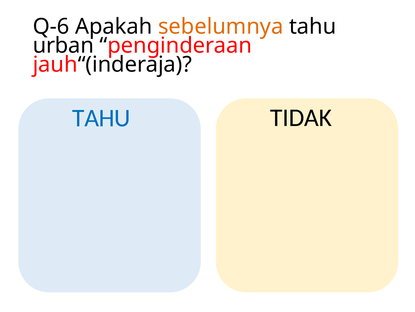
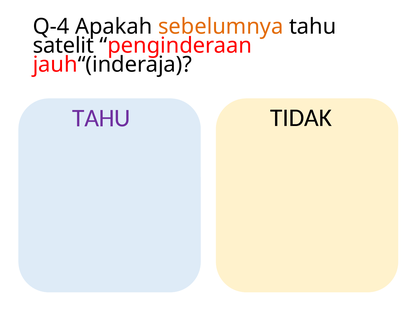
Q-6: Q-6 -> Q-4
urban: urban -> satelit
TAHU at (101, 118) colour: blue -> purple
